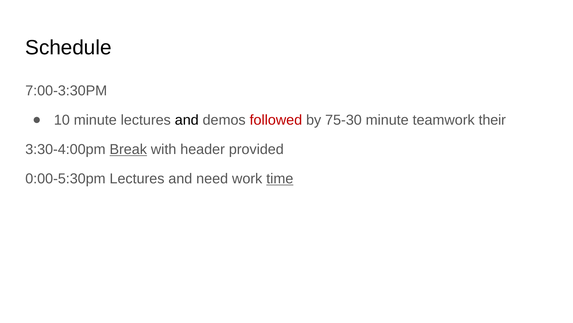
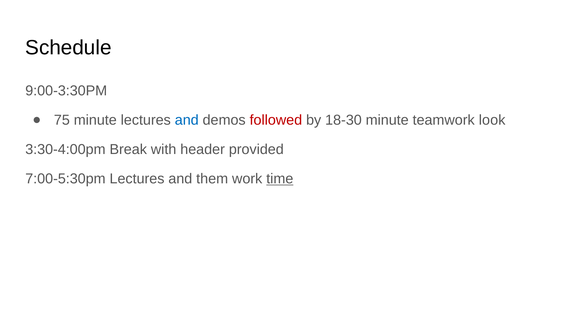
7:00-3:30PM: 7:00-3:30PM -> 9:00-3:30PM
10: 10 -> 75
and at (187, 120) colour: black -> blue
75-30: 75-30 -> 18-30
their: their -> look
Break underline: present -> none
0:00-5:30pm: 0:00-5:30pm -> 7:00-5:30pm
need: need -> them
